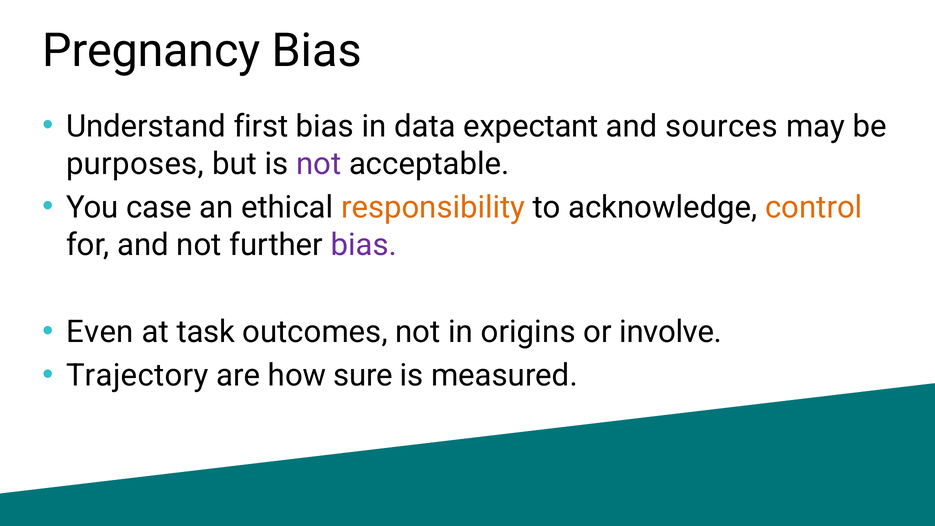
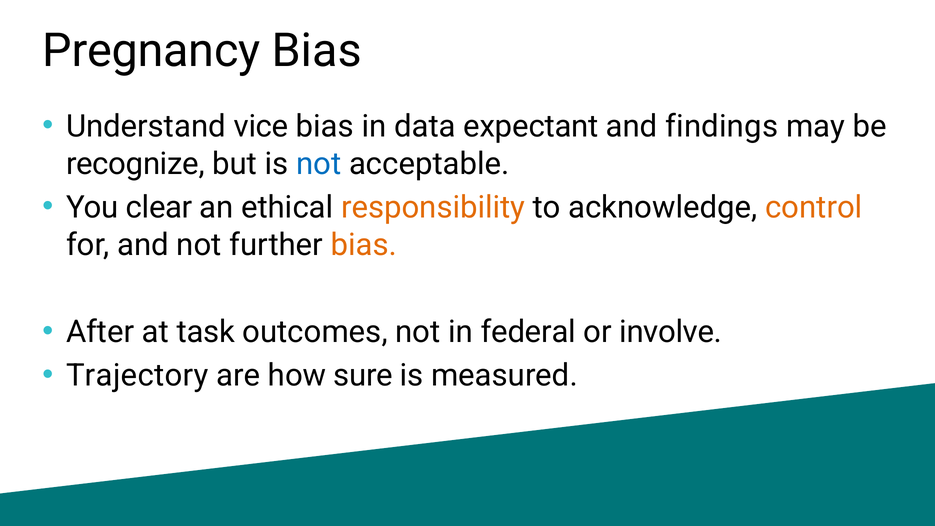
first: first -> vice
sources: sources -> findings
purposes: purposes -> recognize
not at (319, 164) colour: purple -> blue
case: case -> clear
bias at (364, 245) colour: purple -> orange
Even: Even -> After
origins: origins -> federal
